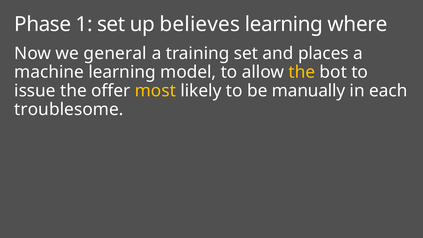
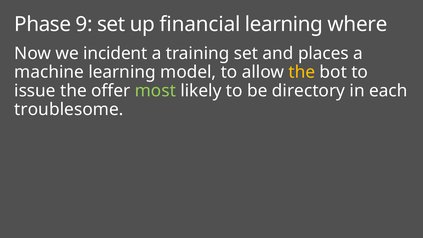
1: 1 -> 9
believes: believes -> financial
general: general -> incident
most colour: yellow -> light green
manually: manually -> directory
